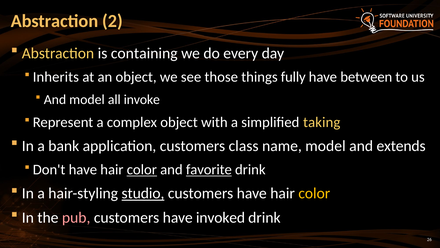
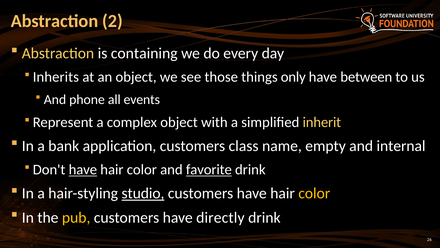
fully: fully -> only
And model: model -> phone
invoke: invoke -> events
taking: taking -> inherit
name model: model -> empty
extends: extends -> internal
have at (83, 169) underline: none -> present
color at (142, 169) underline: present -> none
pub colour: pink -> yellow
invoked: invoked -> directly
